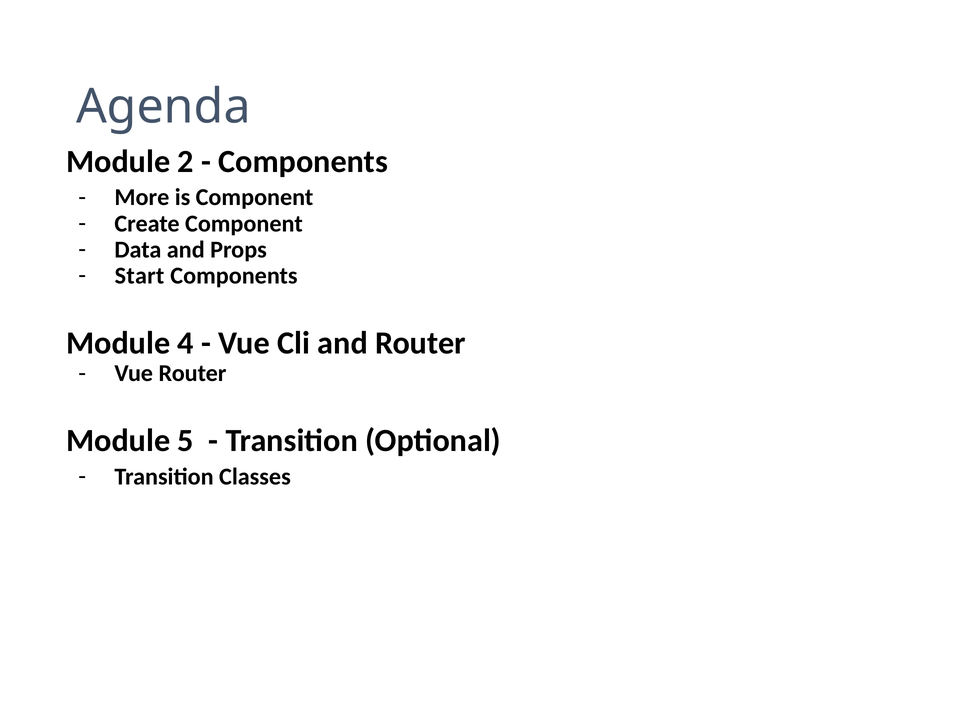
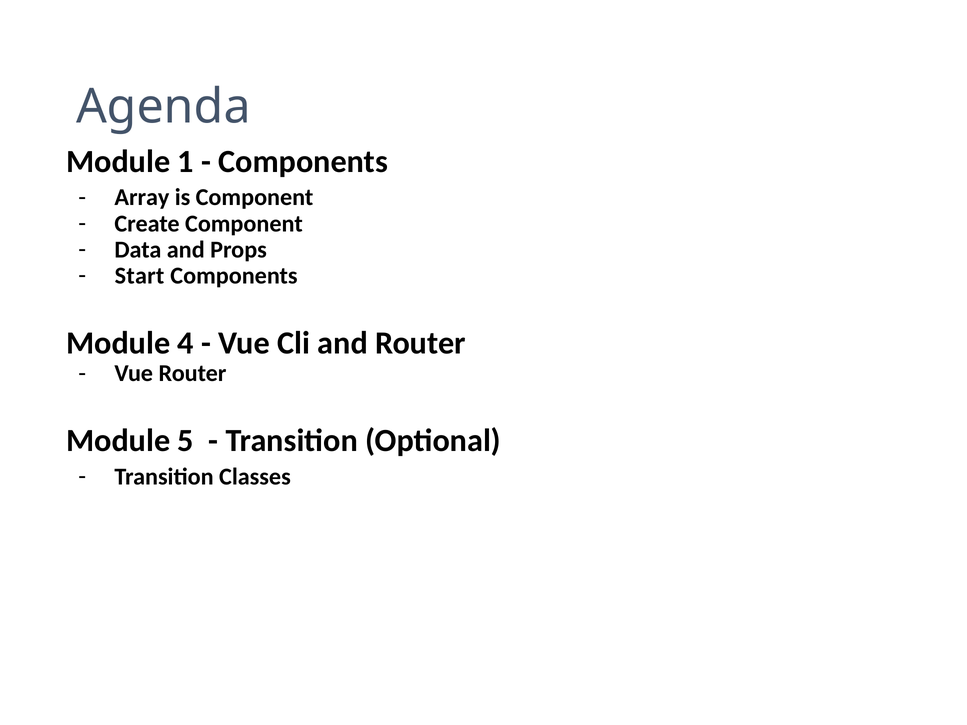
2: 2 -> 1
More: More -> Array
